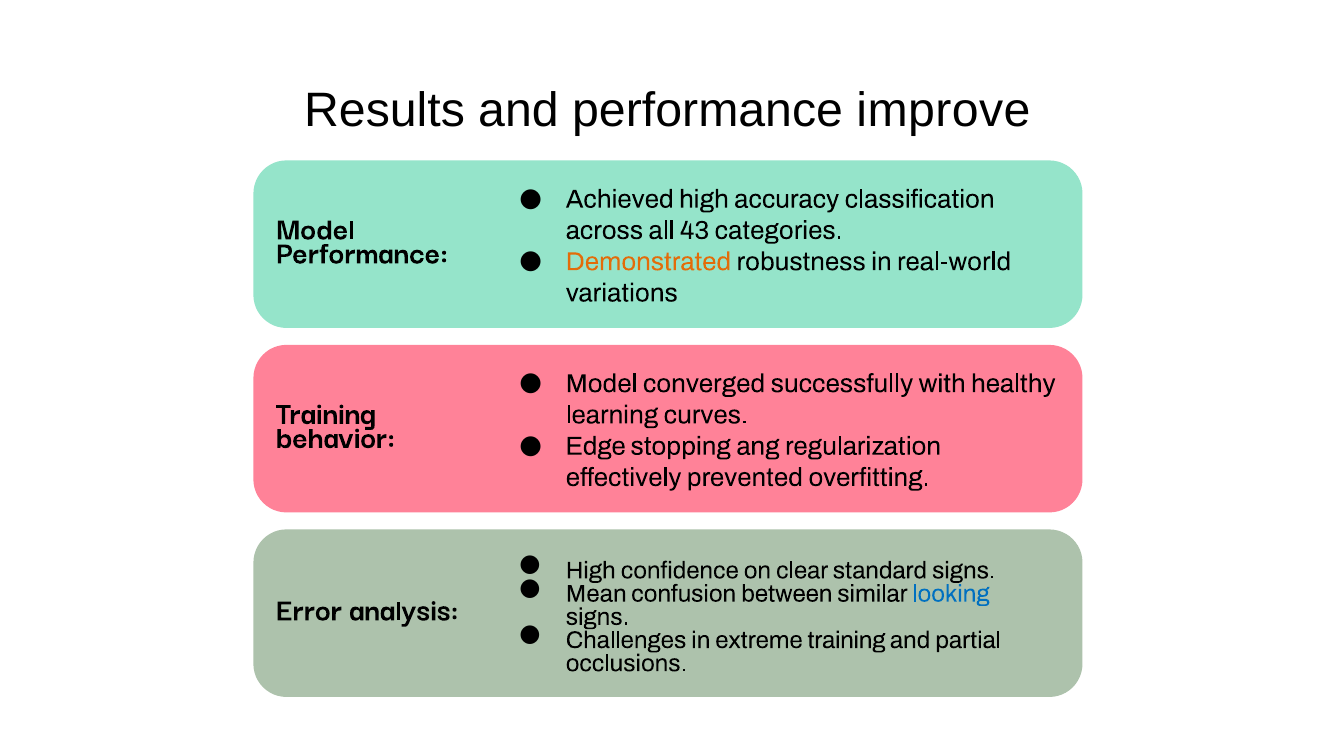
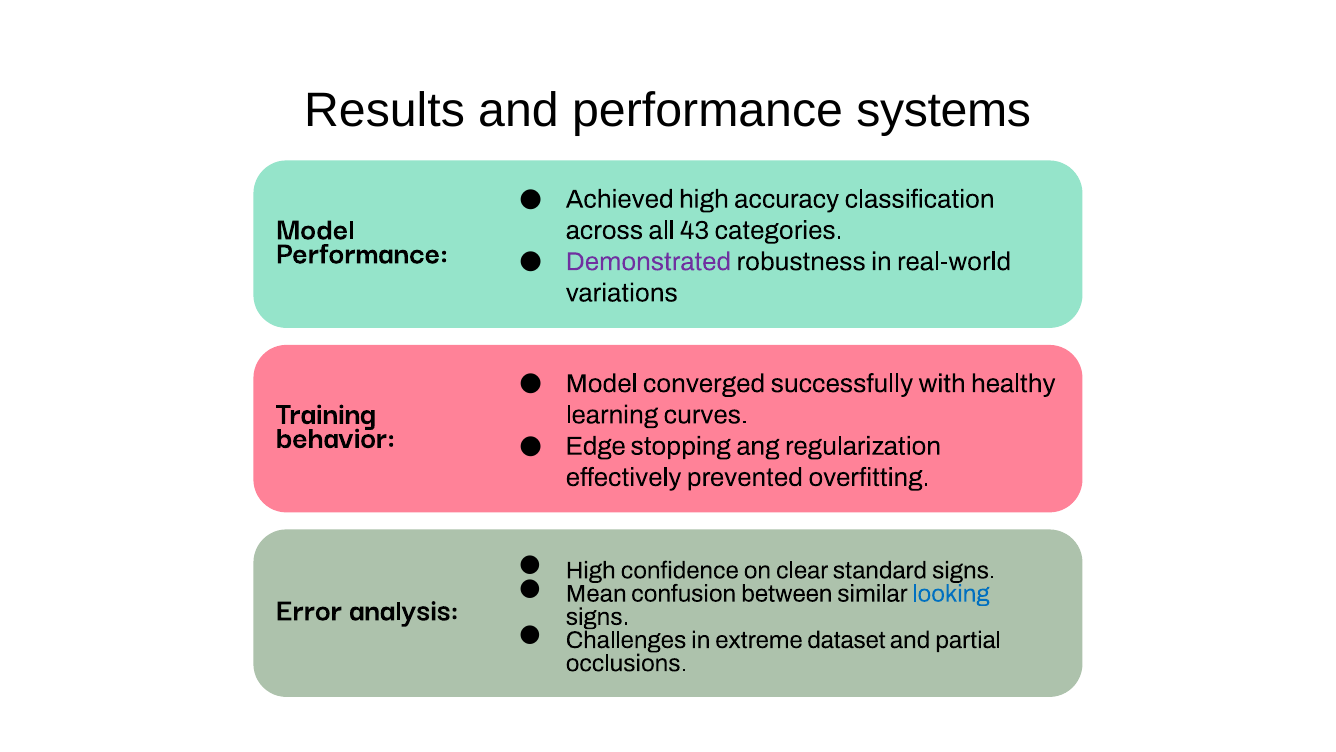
improve: improve -> systems
Demonstrated colour: orange -> purple
extreme training: training -> dataset
